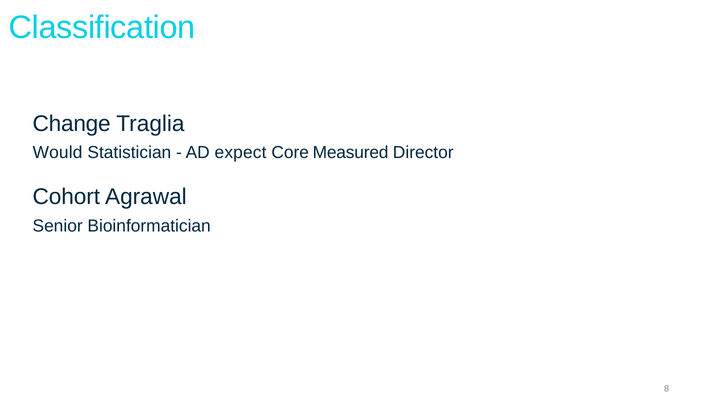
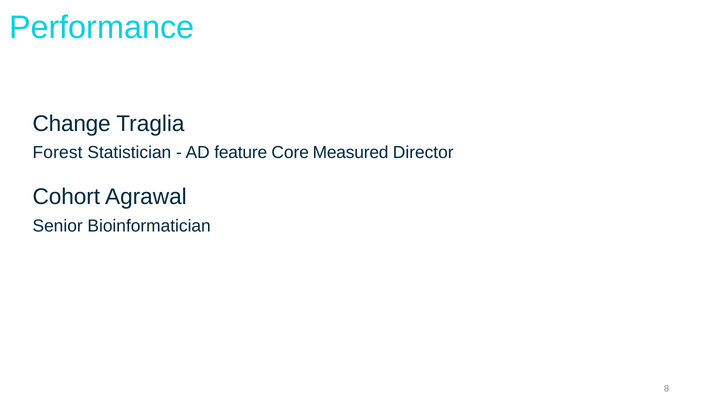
Classification: Classification -> Performance
Would: Would -> Forest
expect: expect -> feature
